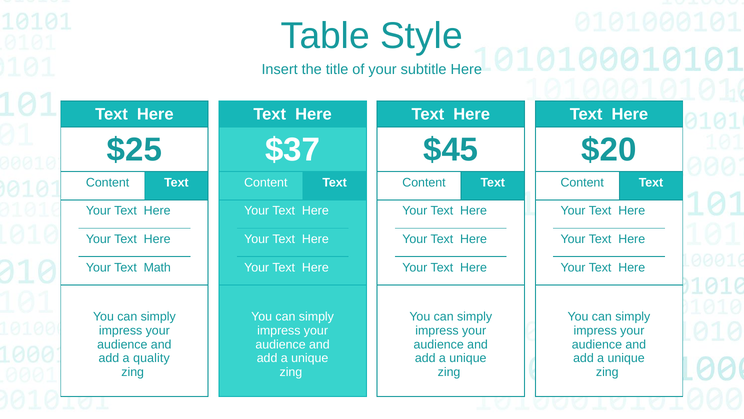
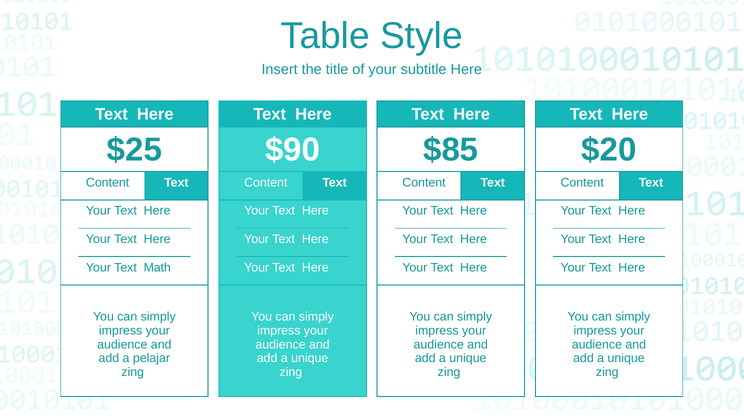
$37: $37 -> $90
$45: $45 -> $85
quality: quality -> pelajar
